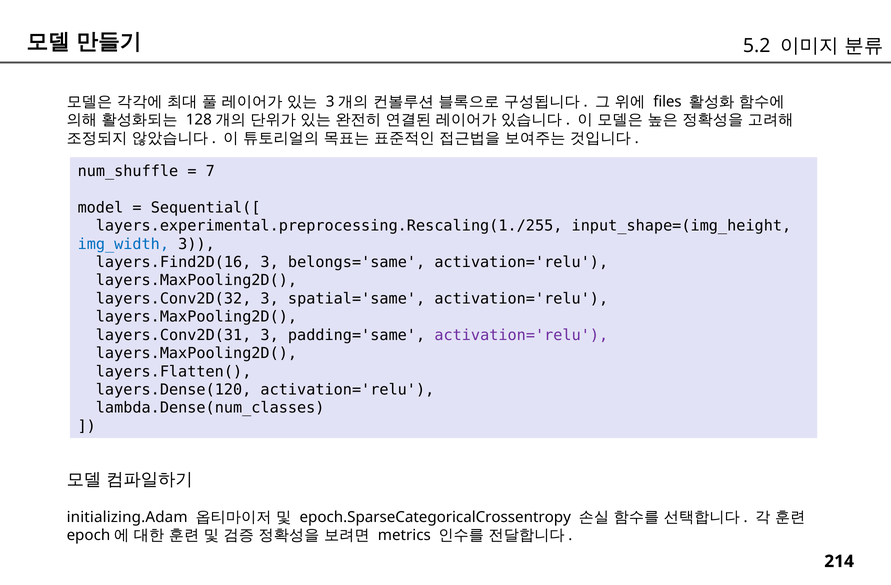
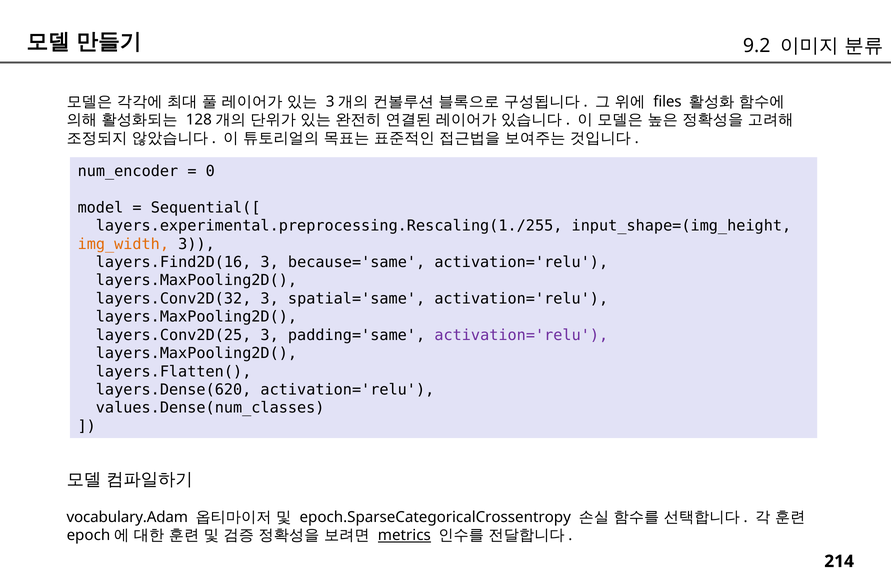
5.2: 5.2 -> 9.2
num_shuffle: num_shuffle -> num_encoder
7: 7 -> 0
img_width colour: blue -> orange
belongs='same: belongs='same -> because='same
layers.Conv2D(31: layers.Conv2D(31 -> layers.Conv2D(25
layers.Dense(120: layers.Dense(120 -> layers.Dense(620
lambda.Dense(num_classes: lambda.Dense(num_classes -> values.Dense(num_classes
initializing.Adam: initializing.Adam -> vocabulary.Adam
metrics underline: none -> present
